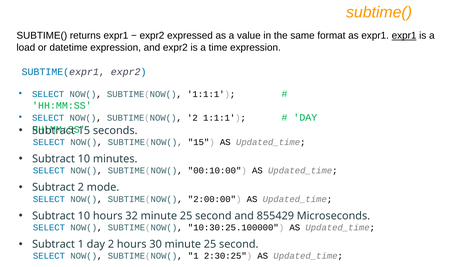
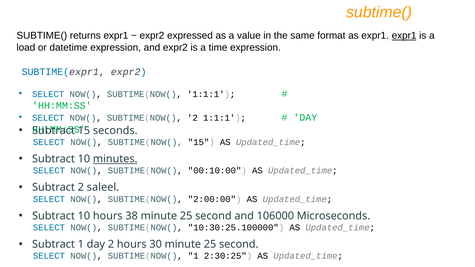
minutes underline: none -> present
mode: mode -> saleel
32: 32 -> 38
855429: 855429 -> 106000
